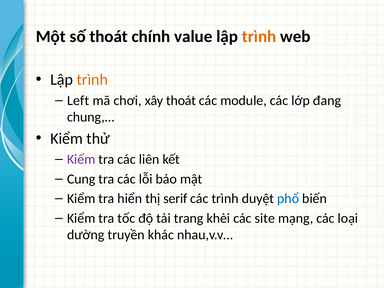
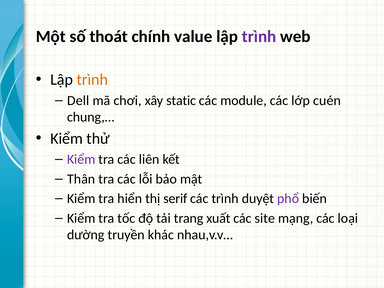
trình at (259, 37) colour: orange -> purple
Left: Left -> Dell
xây thoát: thoát -> static
đang: đang -> cuén
Cung: Cung -> Thân
phổ colour: blue -> purple
khèi: khèi -> xuất
